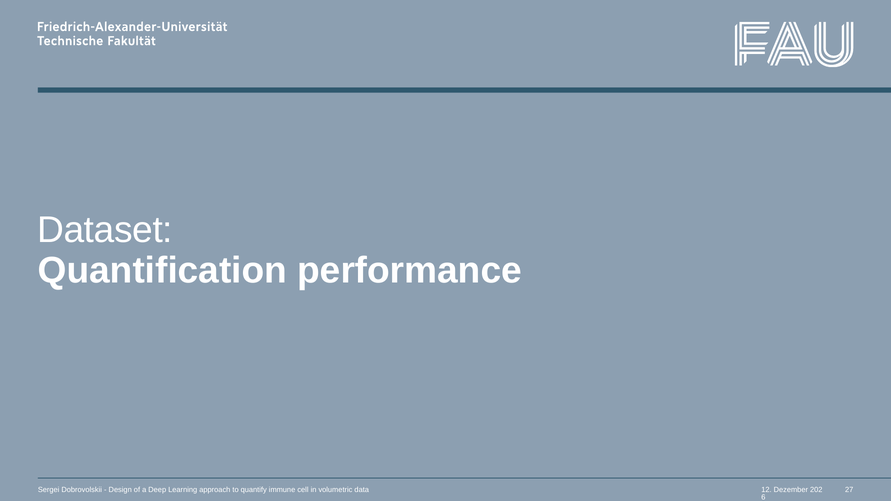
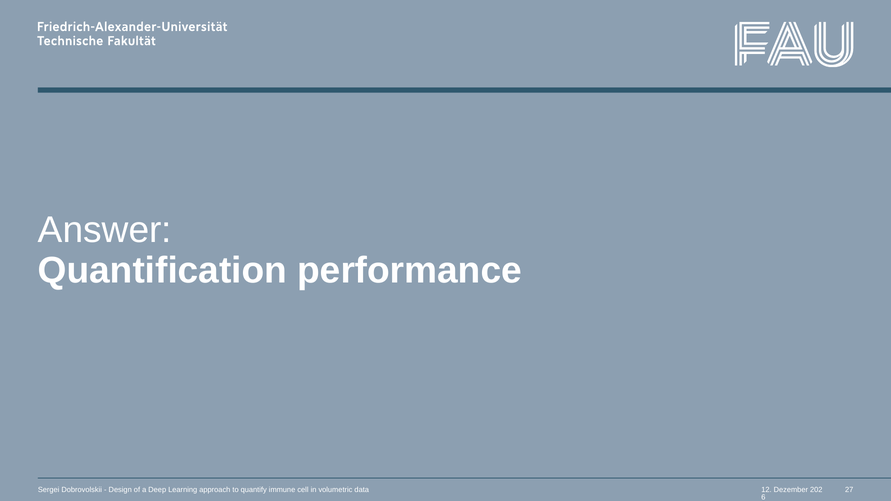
Dataset: Dataset -> Answer
